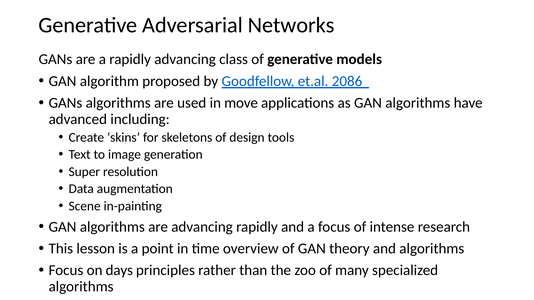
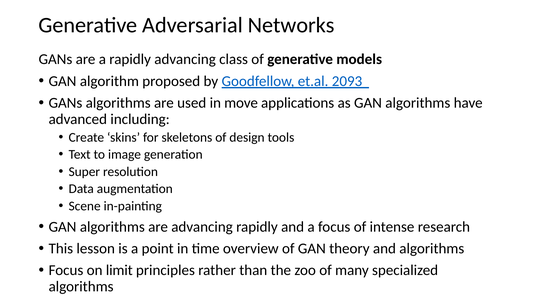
2086: 2086 -> 2093
days: days -> limit
